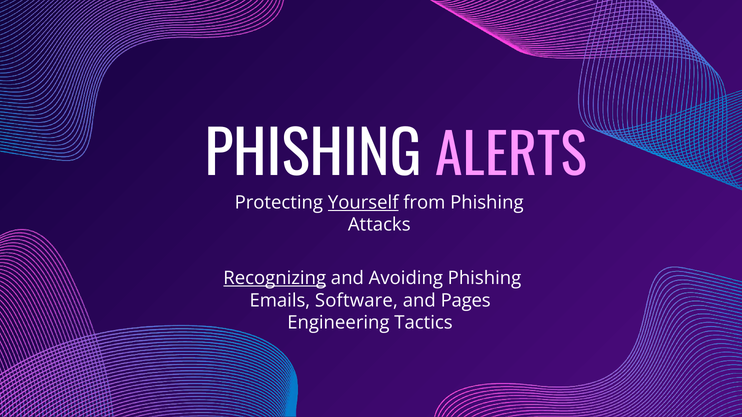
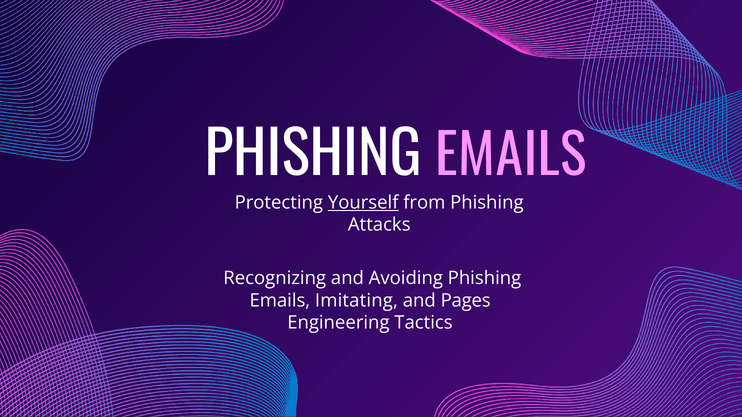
ALERTS at (511, 157): ALERTS -> EMAILS
Recognizing underline: present -> none
Software: Software -> Imitating
